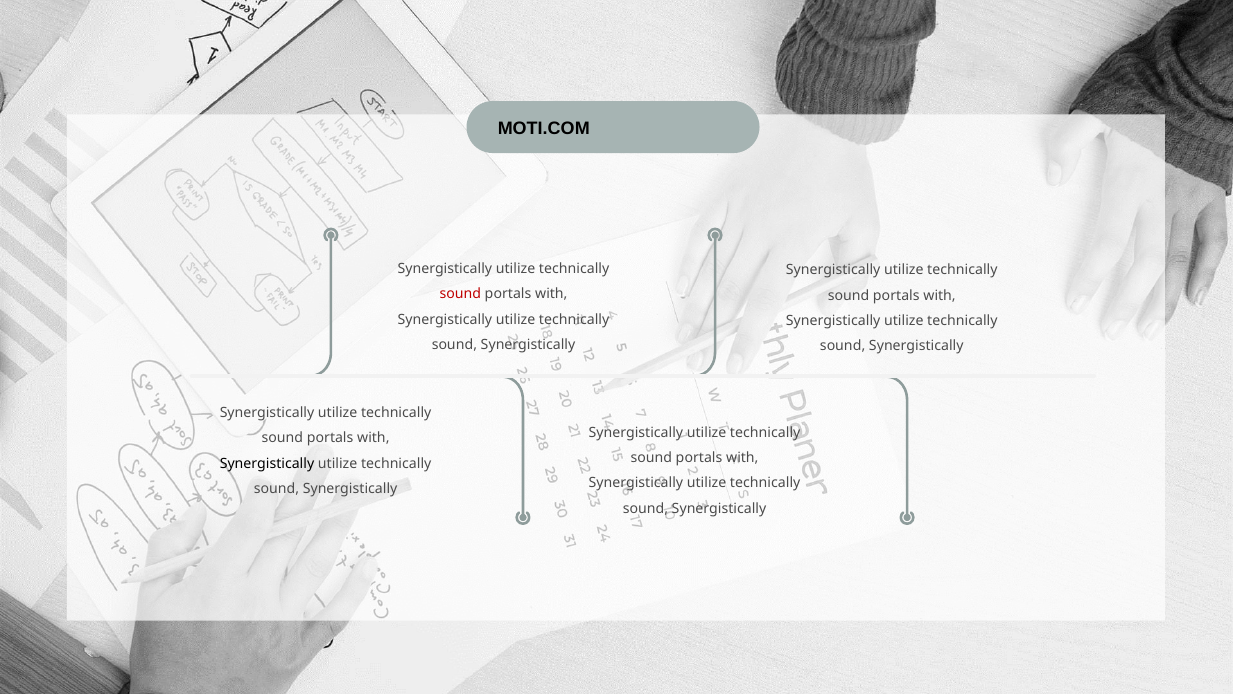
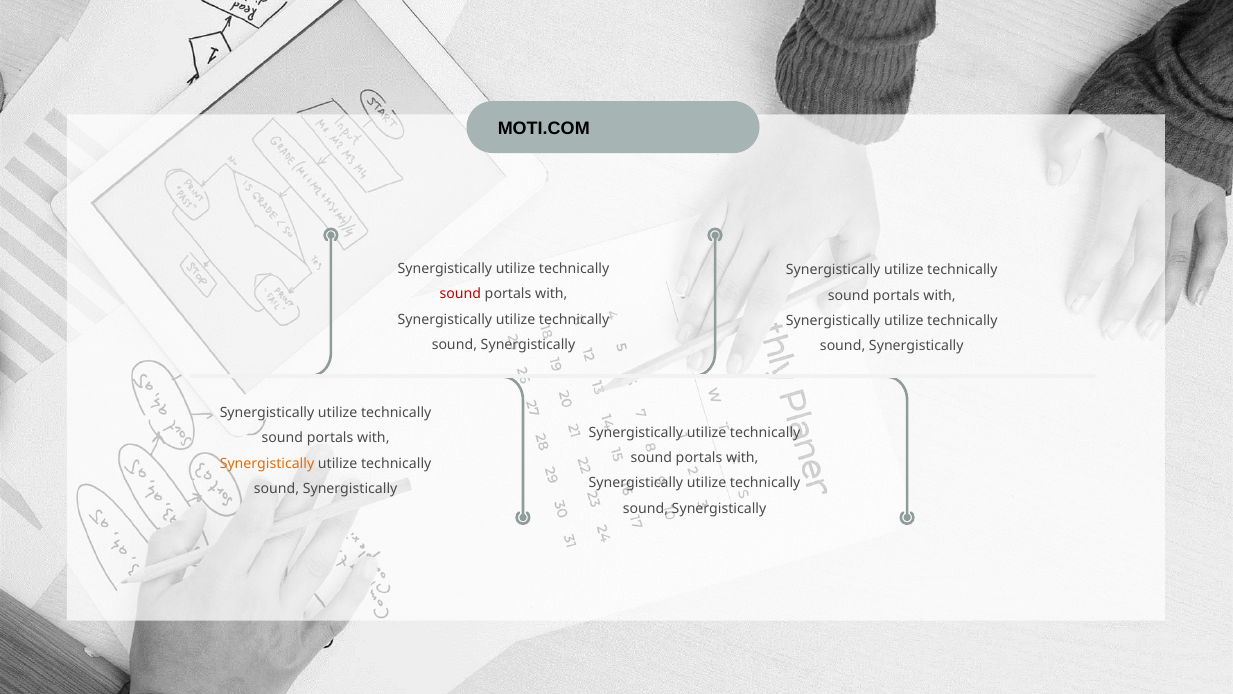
Synergistically at (267, 463) colour: black -> orange
